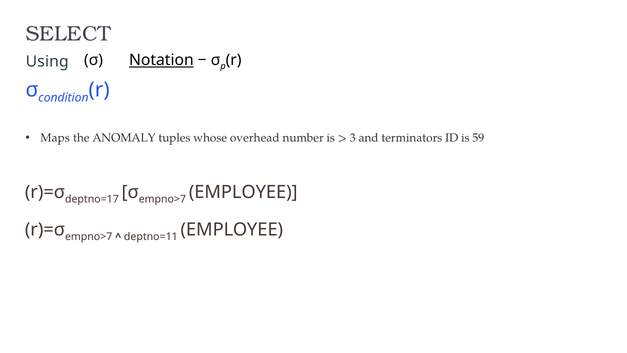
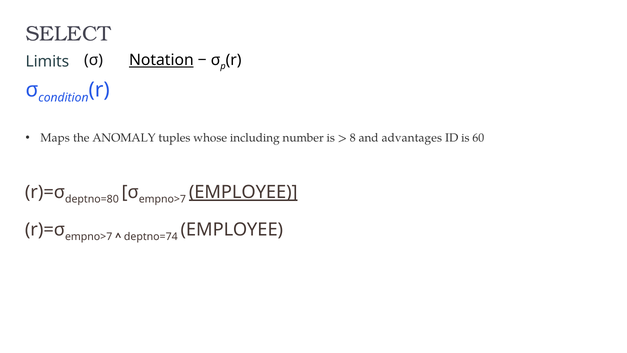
Using: Using -> Limits
overhead: overhead -> including
3: 3 -> 8
terminators: terminators -> advantages
59: 59 -> 60
deptno=17: deptno=17 -> deptno=80
EMPLOYEE at (243, 192) underline: none -> present
deptno=11: deptno=11 -> deptno=74
